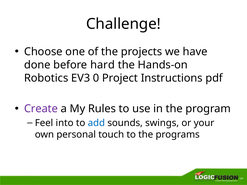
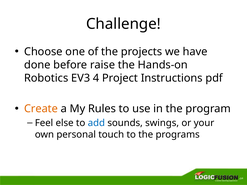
hard: hard -> raise
0: 0 -> 4
Create colour: purple -> orange
into: into -> else
